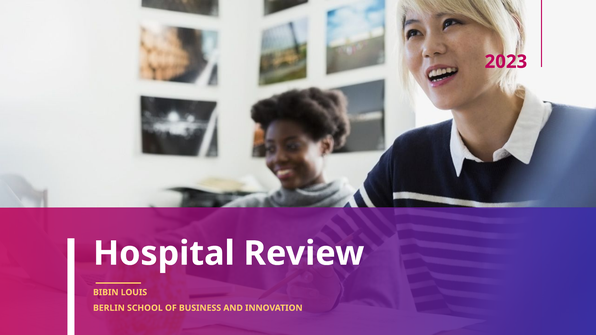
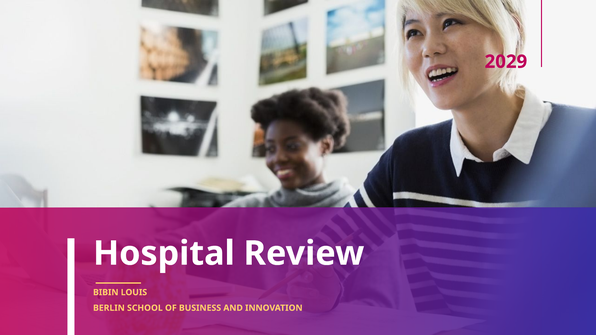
2023: 2023 -> 2029
